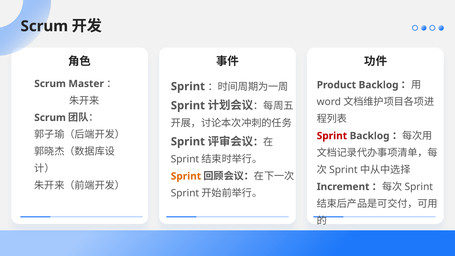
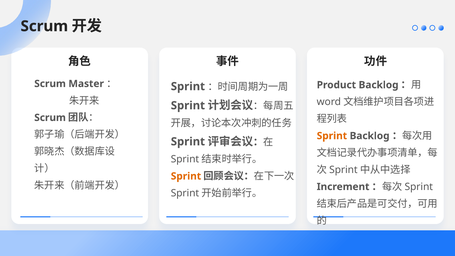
Sprint at (332, 136) colour: red -> orange
